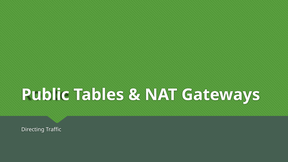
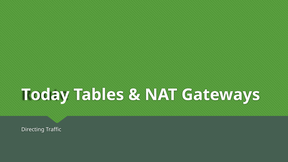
Public: Public -> Today
